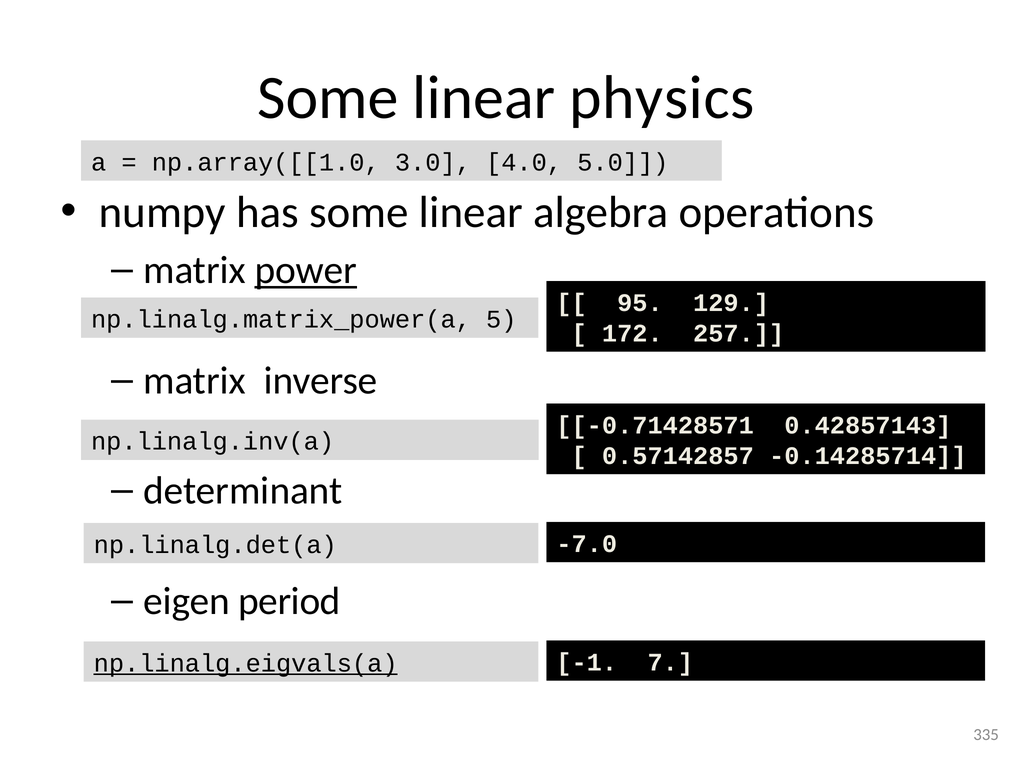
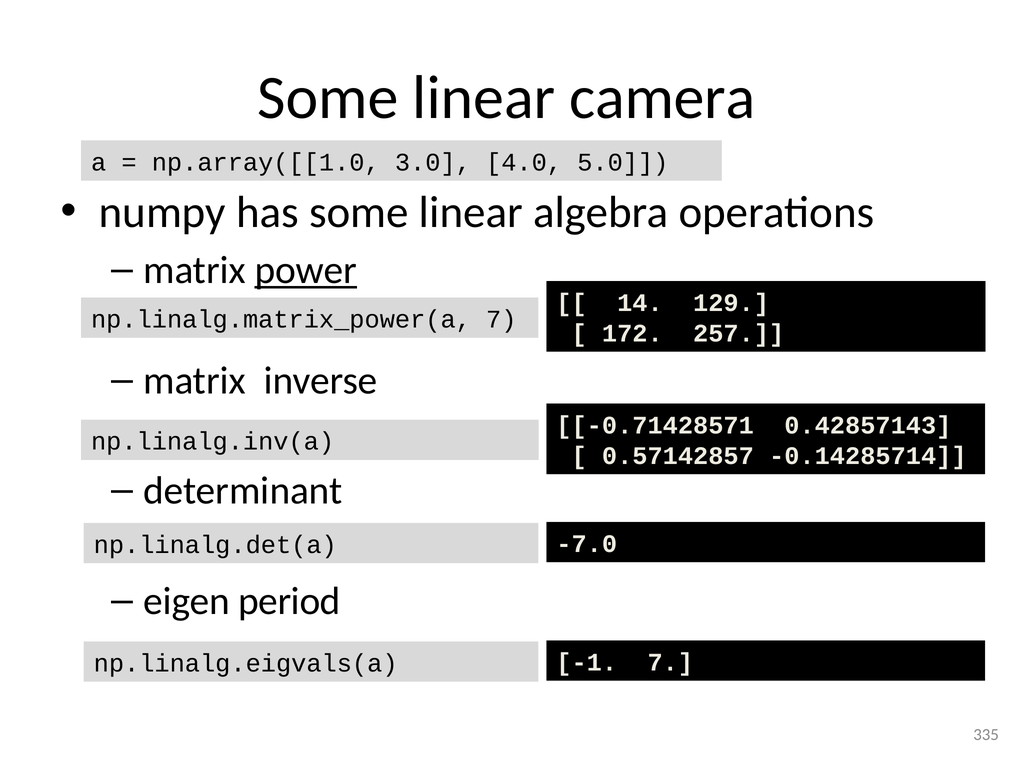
physics: physics -> camera
95: 95 -> 14
np.linalg.matrix_power(a 5: 5 -> 7
np.linalg.eigvals(a underline: present -> none
